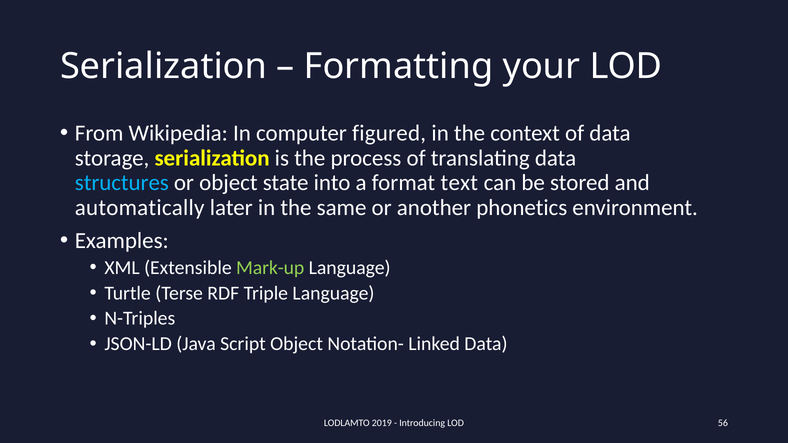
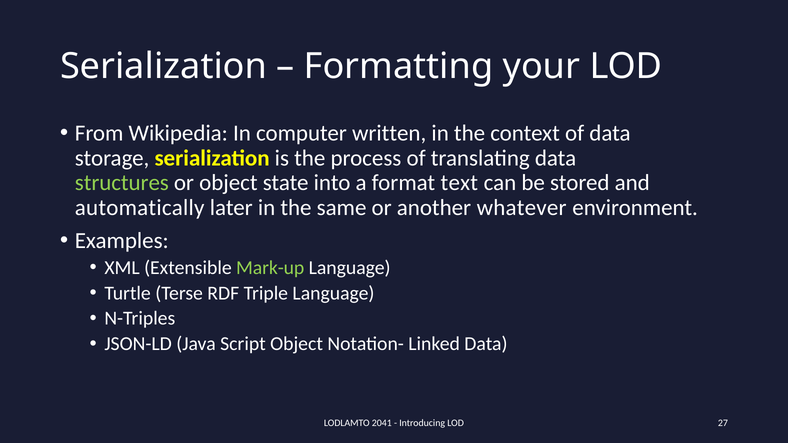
figured: figured -> written
structures colour: light blue -> light green
phonetics: phonetics -> whatever
2019: 2019 -> 2041
56: 56 -> 27
